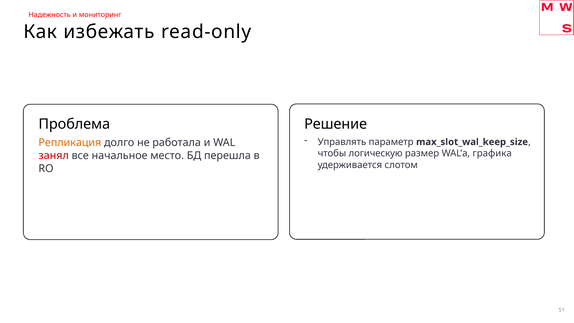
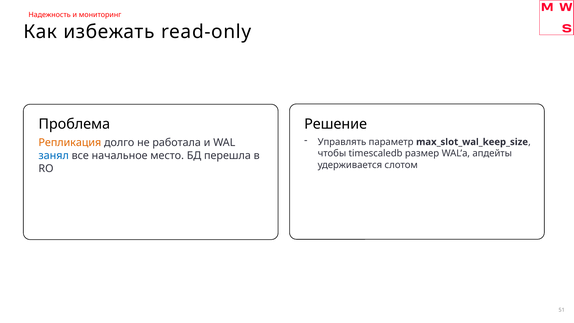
логическую: логическую -> timescaledb
графика: графика -> апдейты
занял colour: red -> blue
